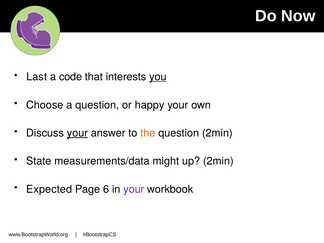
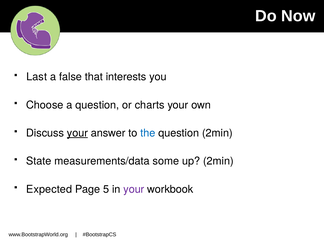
code: code -> false
you underline: present -> none
happy: happy -> charts
the colour: orange -> blue
might: might -> some
6: 6 -> 5
